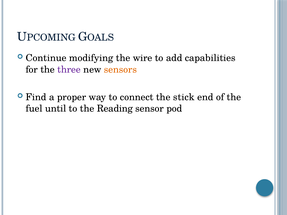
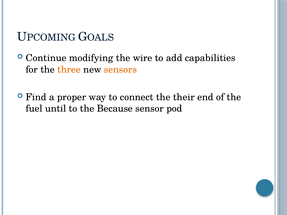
three colour: purple -> orange
stick: stick -> their
Reading: Reading -> Because
